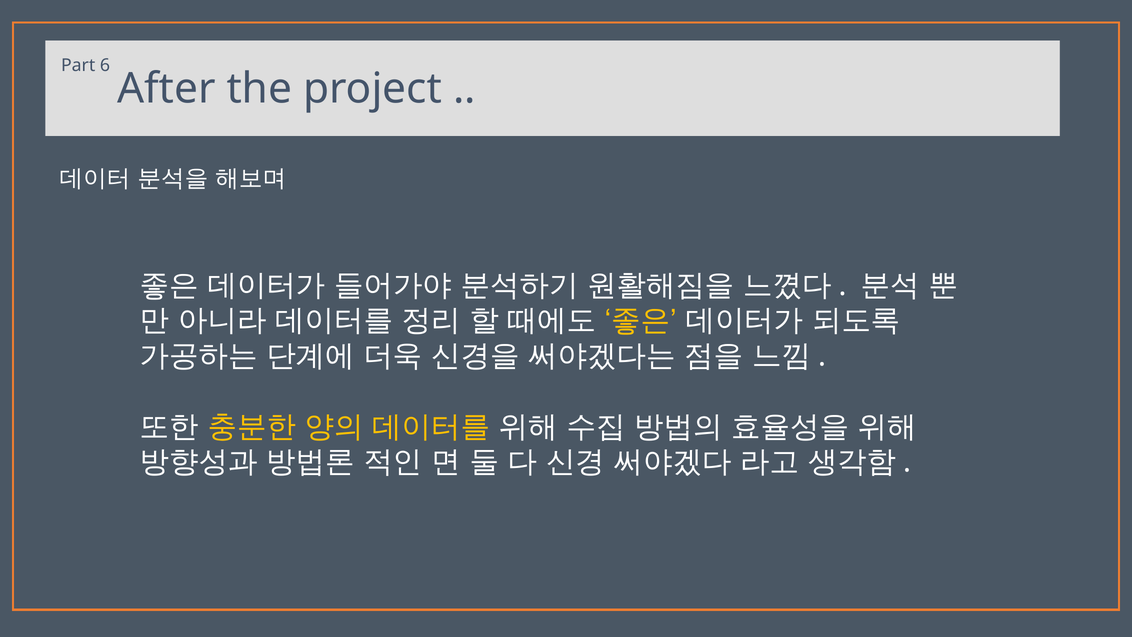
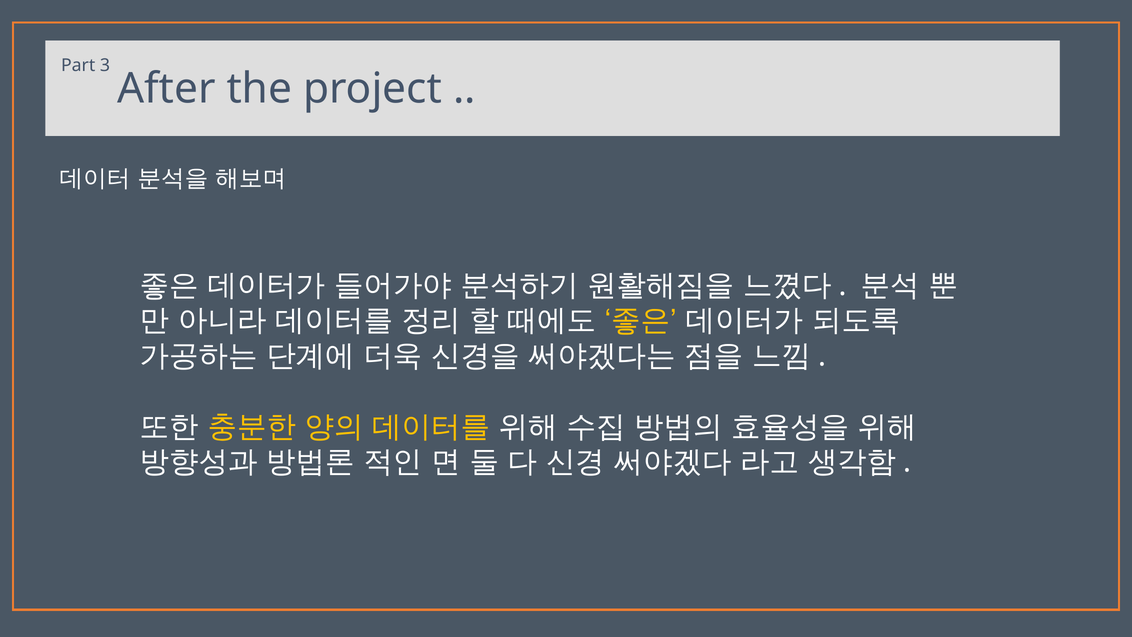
6: 6 -> 3
